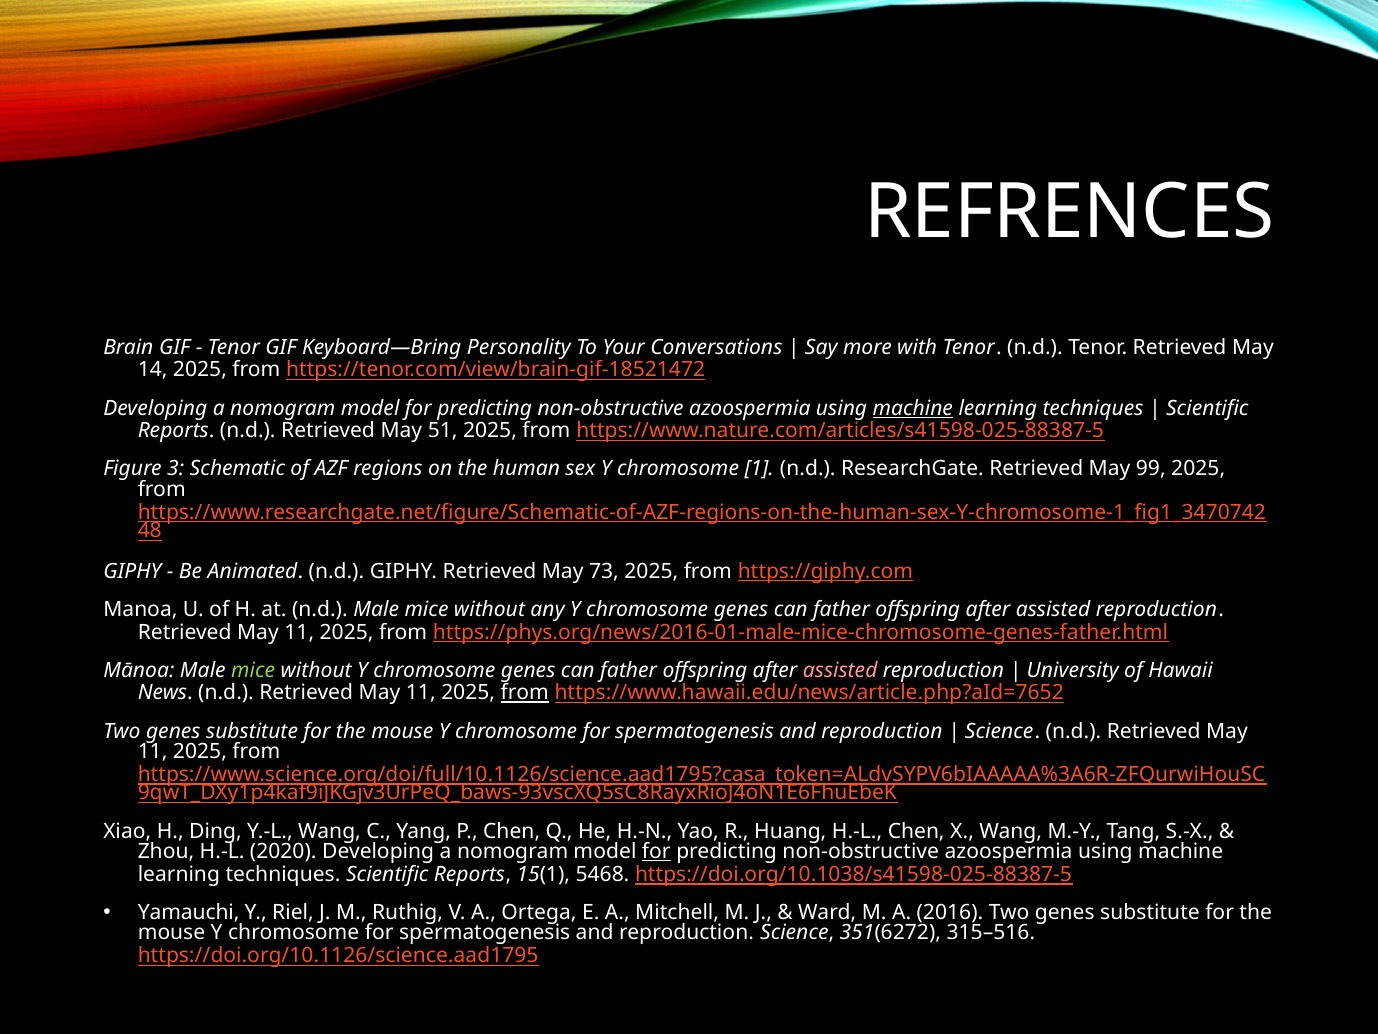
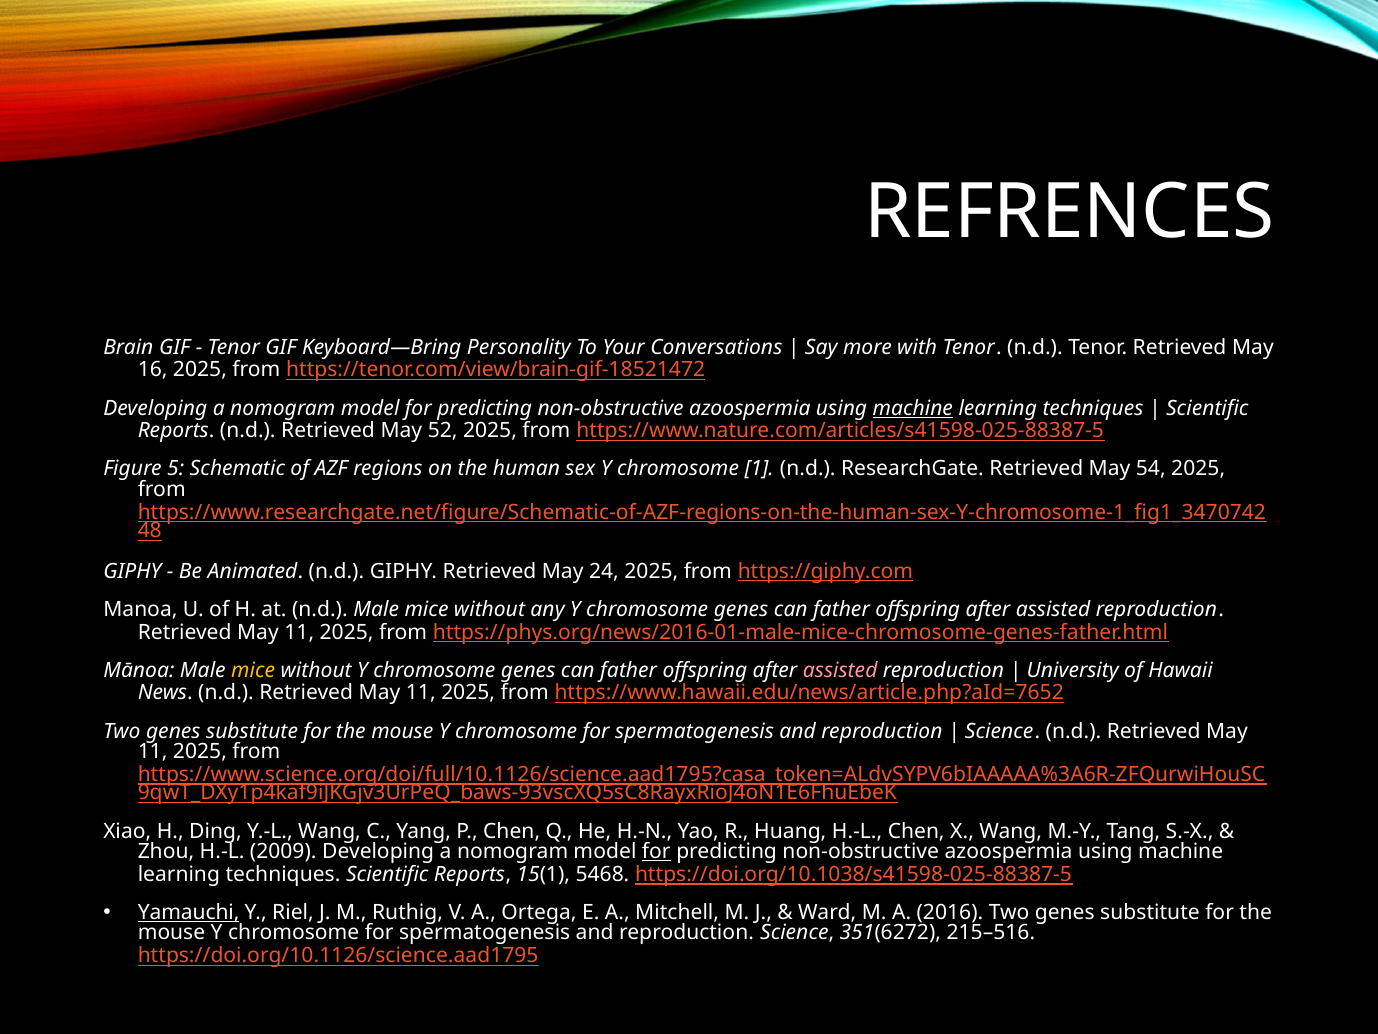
14: 14 -> 16
51: 51 -> 52
3: 3 -> 5
99: 99 -> 54
73: 73 -> 24
mice at (253, 670) colour: light green -> yellow
from at (525, 693) underline: present -> none
2020: 2020 -> 2009
Yamauchi underline: none -> present
315–516: 315–516 -> 215–516
